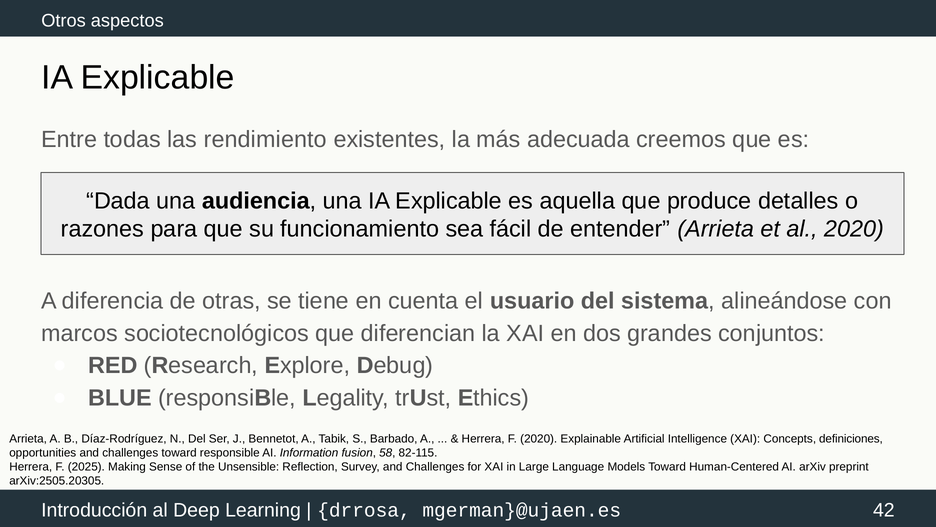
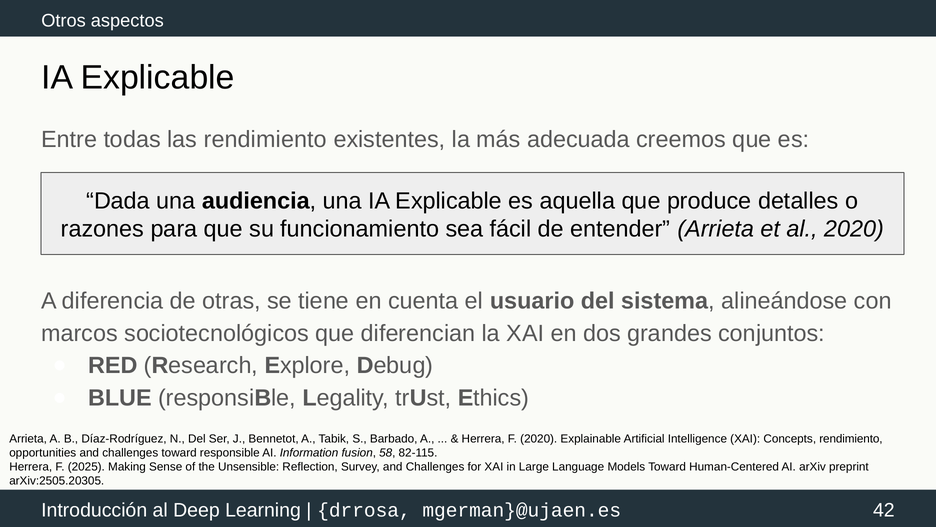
Concepts definiciones: definiciones -> rendimiento
